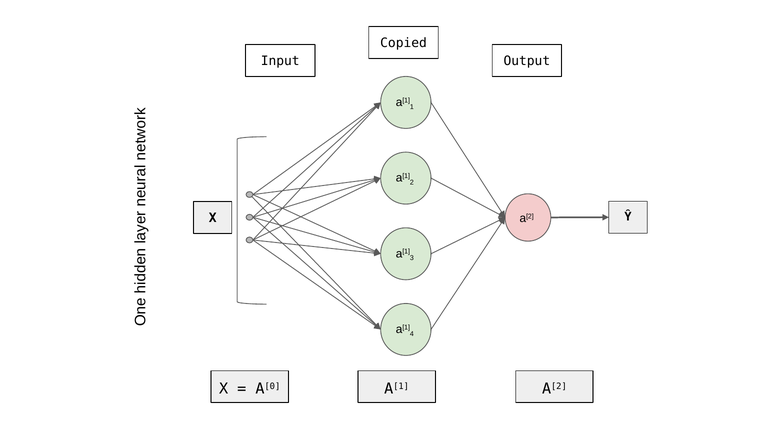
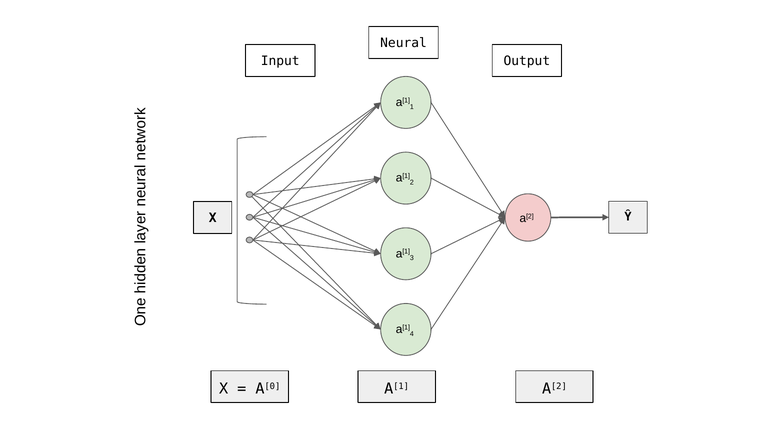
Copied: Copied -> Neural
